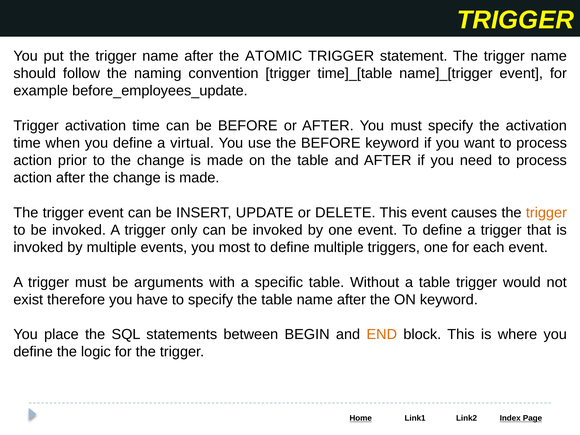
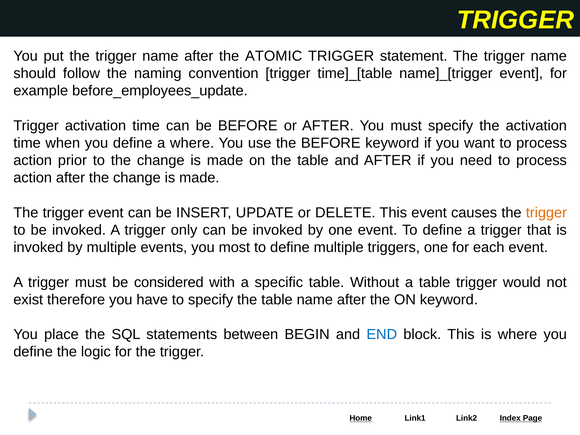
a virtual: virtual -> where
arguments: arguments -> considered
END colour: orange -> blue
